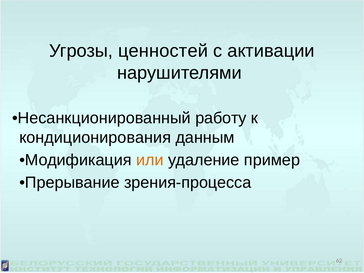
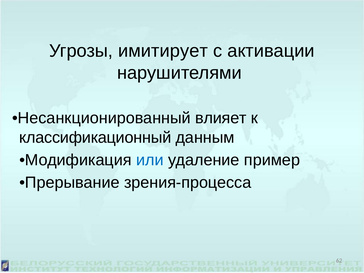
ценностей: ценностей -> имитирует
работу: работу -> влияет
кондиционирования: кондиционирования -> классификационный
или colour: orange -> blue
